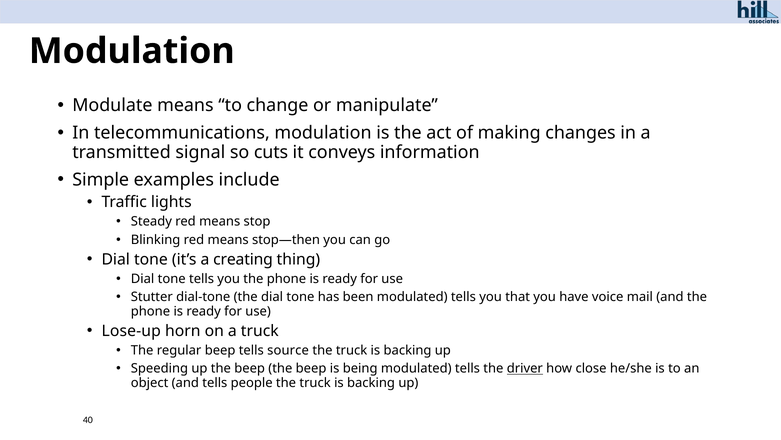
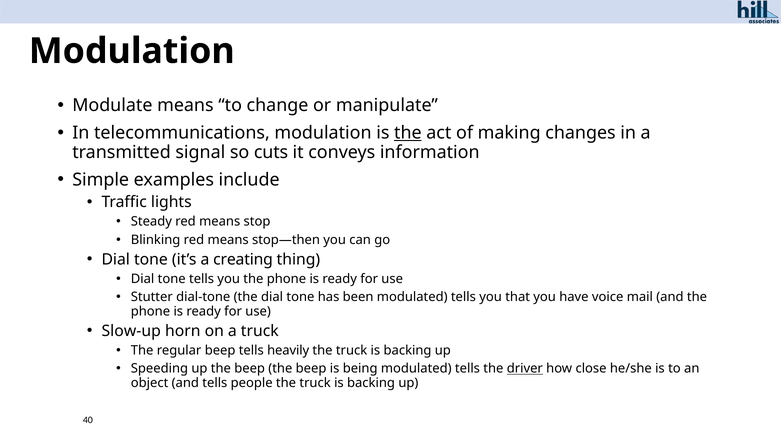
the at (408, 133) underline: none -> present
Lose-up: Lose-up -> Slow-up
source: source -> heavily
